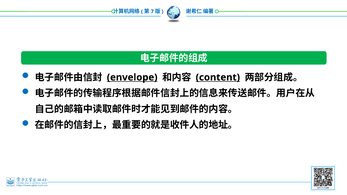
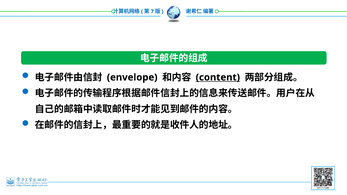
envelope underline: present -> none
